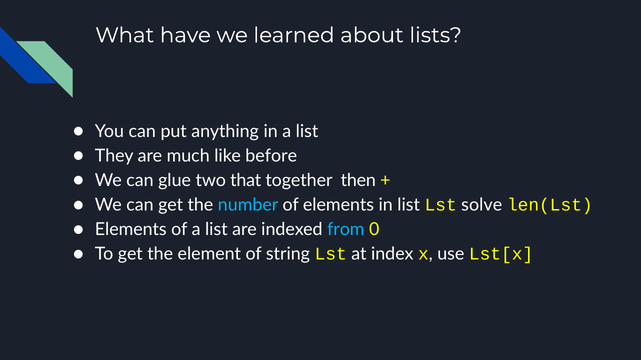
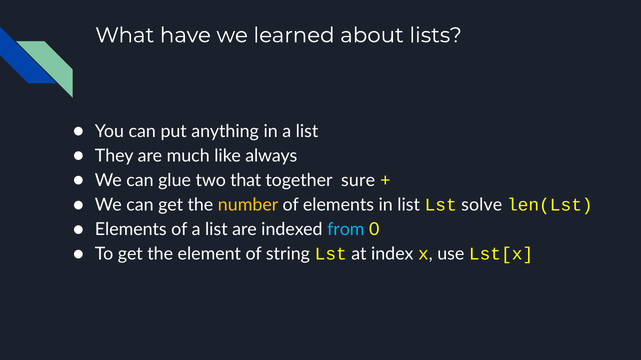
before: before -> always
then: then -> sure
number colour: light blue -> yellow
